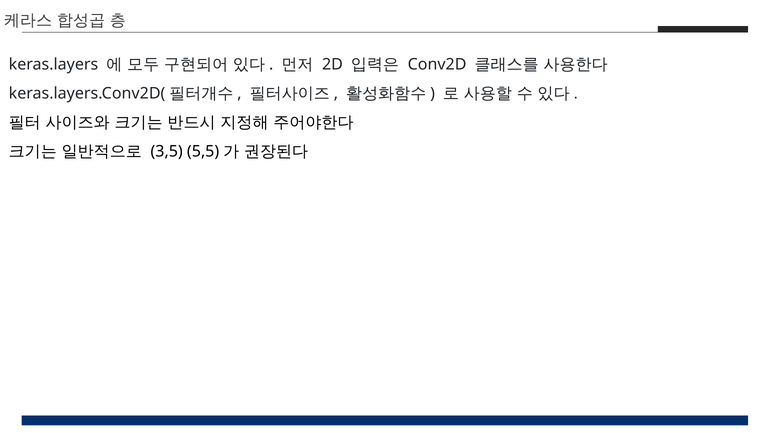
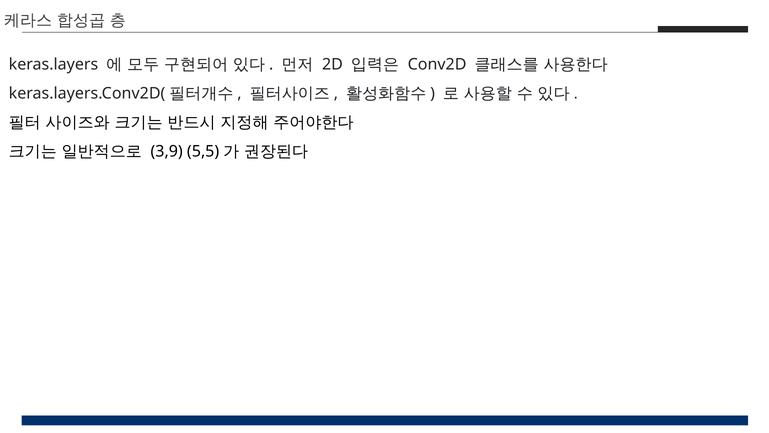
3,5: 3,5 -> 3,9
